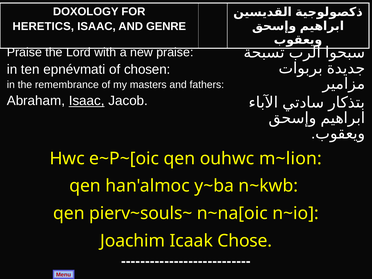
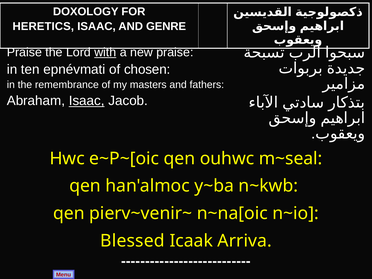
with underline: none -> present
m~lion: m~lion -> m~seal
pierv~souls~: pierv~souls~ -> pierv~venir~
Joachim: Joachim -> Blessed
Chose: Chose -> Arriva
